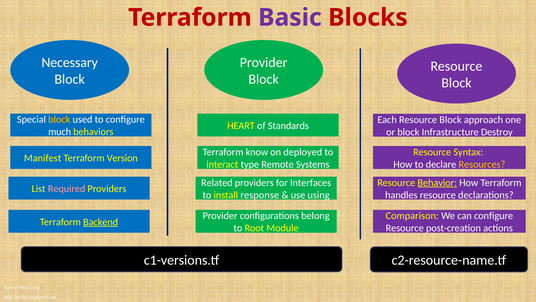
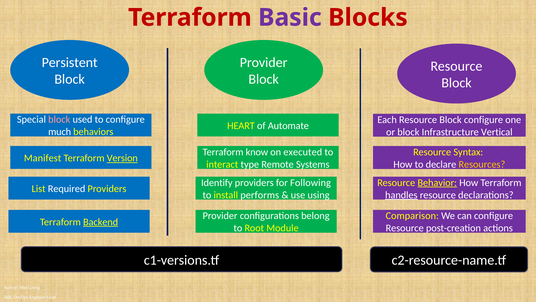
Necessary: Necessary -> Persistent
block at (59, 119) colour: yellow -> pink
Block approach: approach -> configure
Standards: Standards -> Automate
Destroy: Destroy -> Vertical
deployed: deployed -> executed
Version underline: none -> present
Related: Related -> Identify
Interfaces: Interfaces -> Following
Required colour: pink -> white
response: response -> performs
handles underline: none -> present
